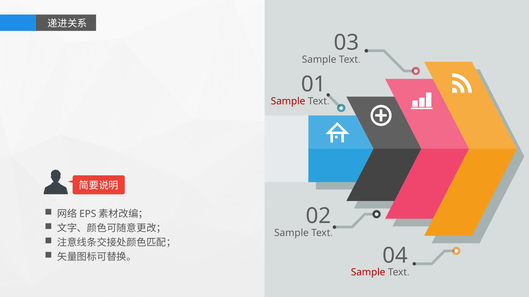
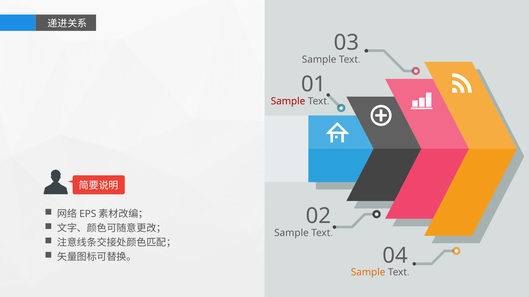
Sample at (368, 273) colour: red -> orange
